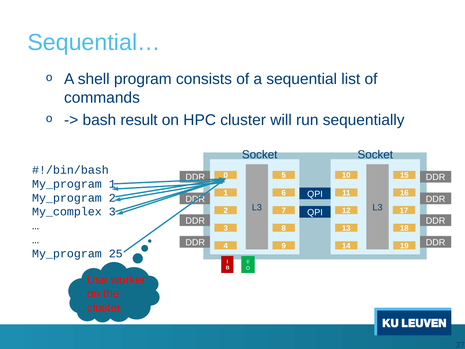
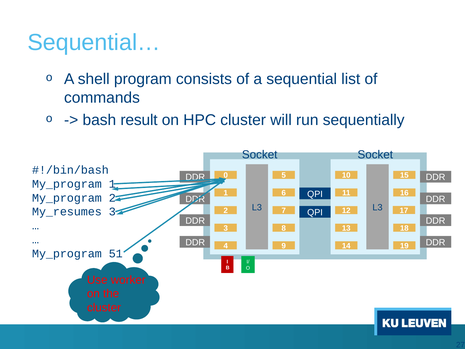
My_complex: My_complex -> My_resumes
25: 25 -> 51
